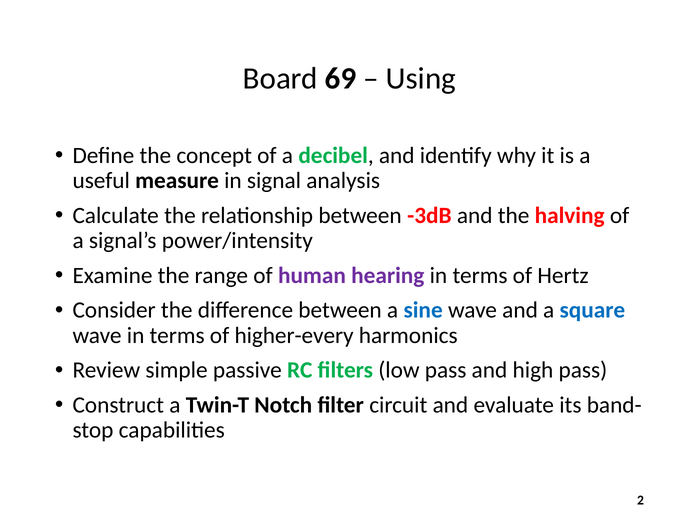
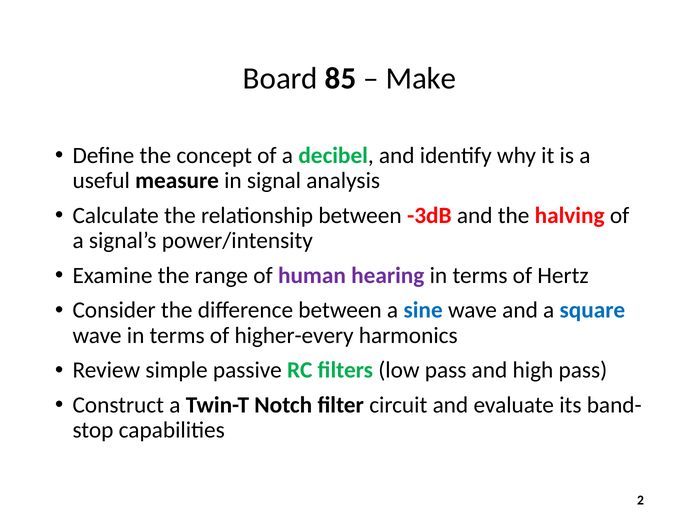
69: 69 -> 85
Using: Using -> Make
